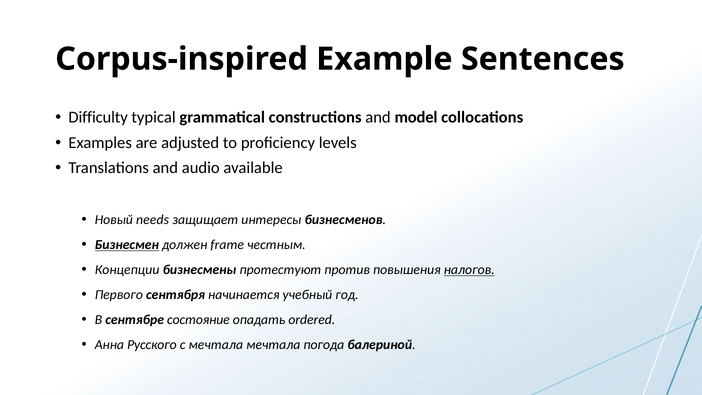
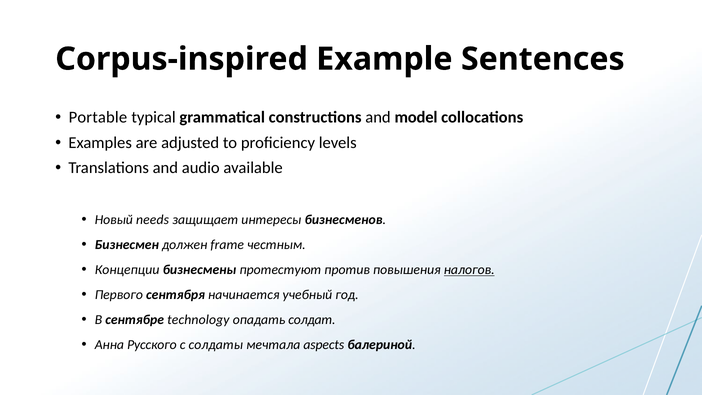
Difficulty: Difficulty -> Portable
Бизнесмен underline: present -> none
состояние: состояние -> technology
ordered: ordered -> солдат
с мечтала: мечтала -> солдаты
погода: погода -> aspects
